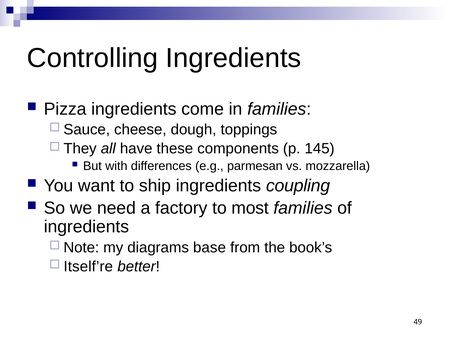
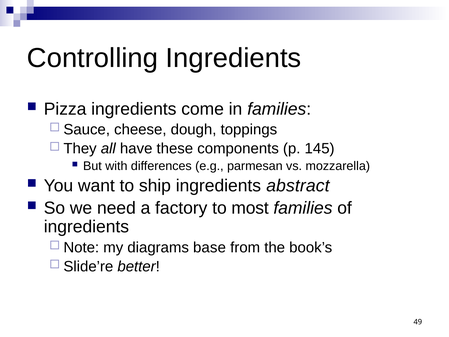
coupling: coupling -> abstract
Itself’re: Itself’re -> Slide’re
